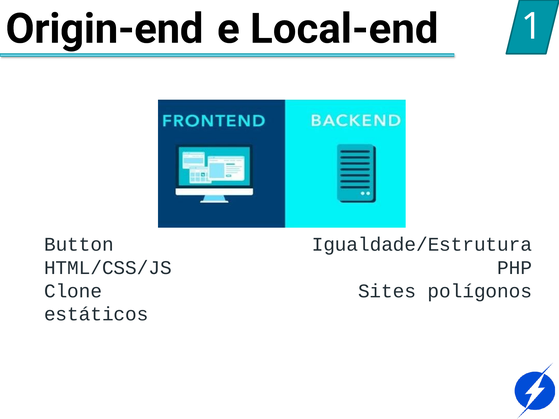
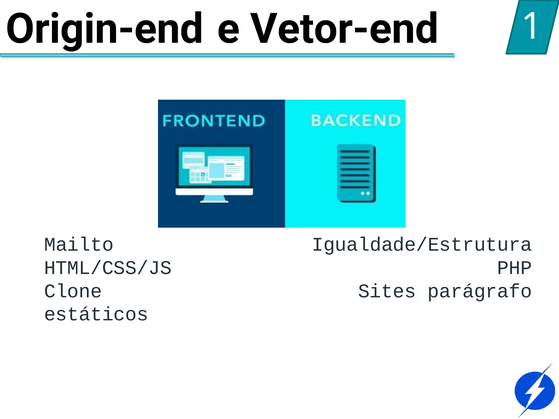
Local-end: Local-end -> Vetor-end
Button: Button -> Mailto
polígonos: polígonos -> parágrafo
